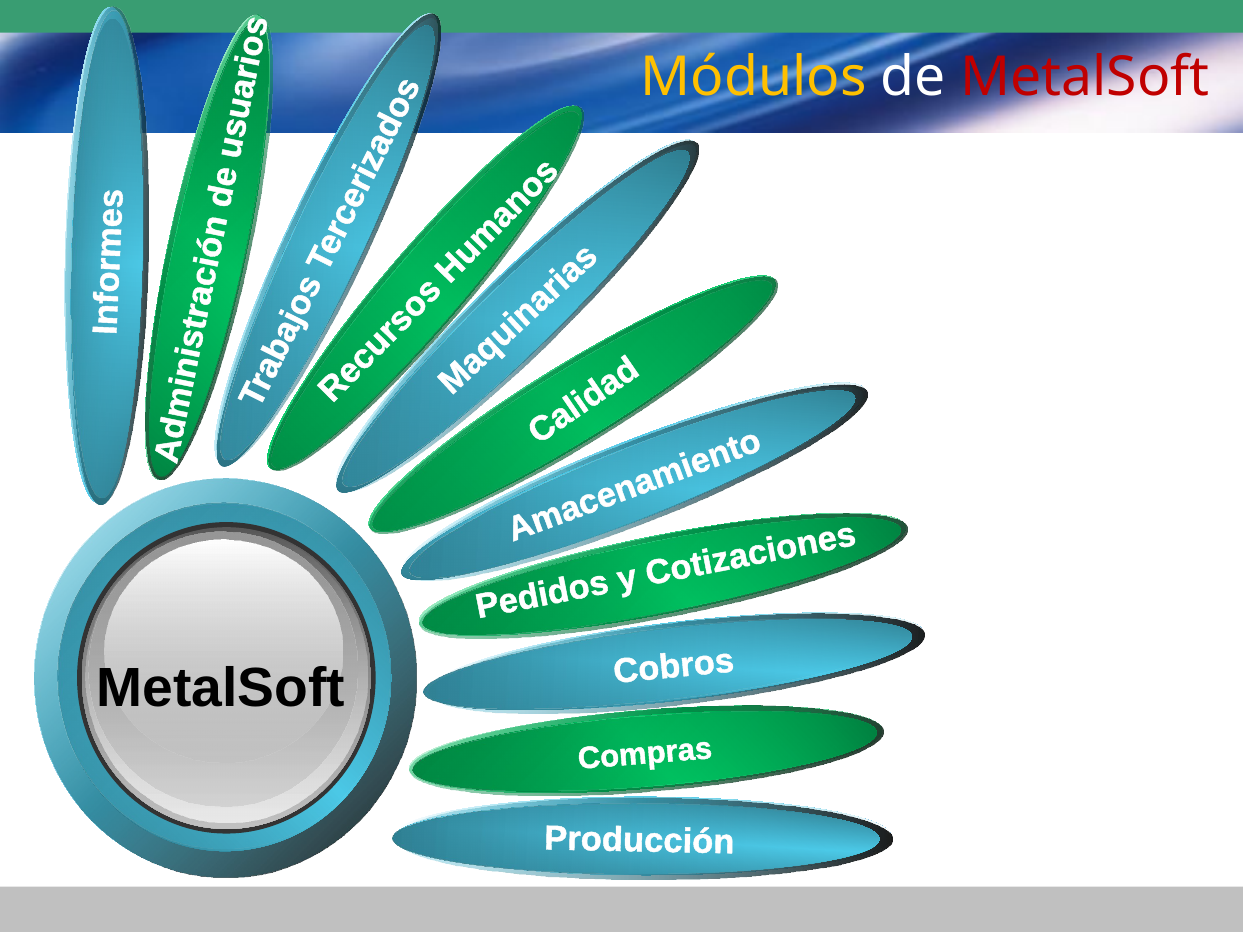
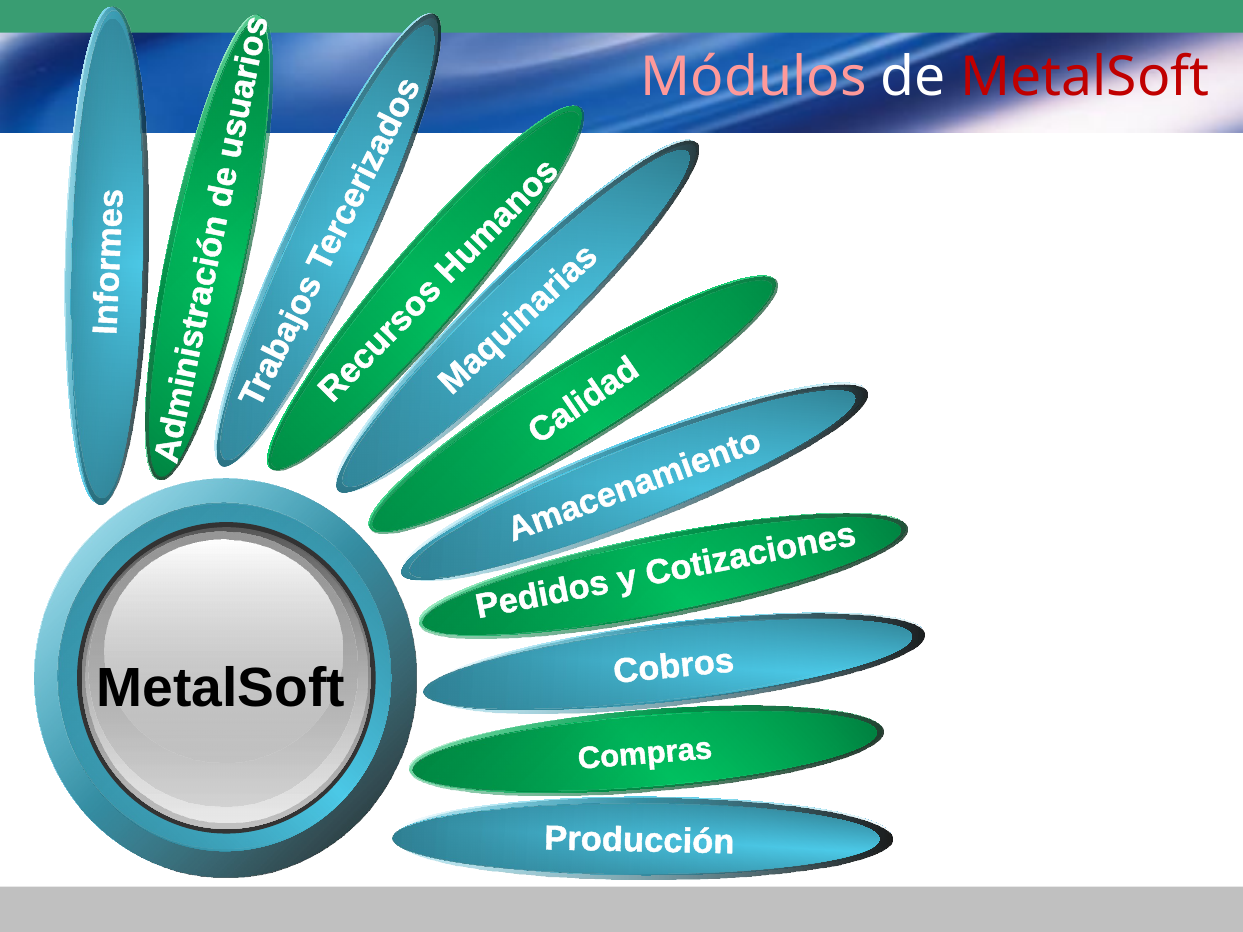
Módulos colour: yellow -> pink
